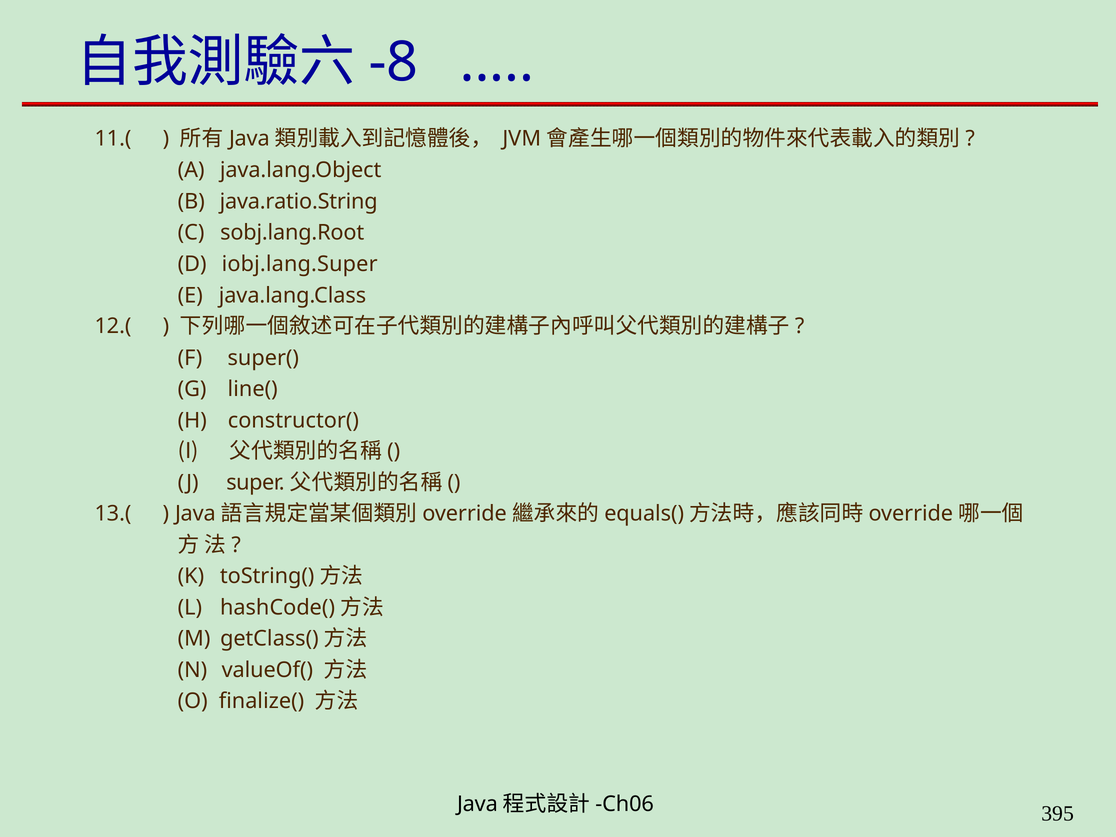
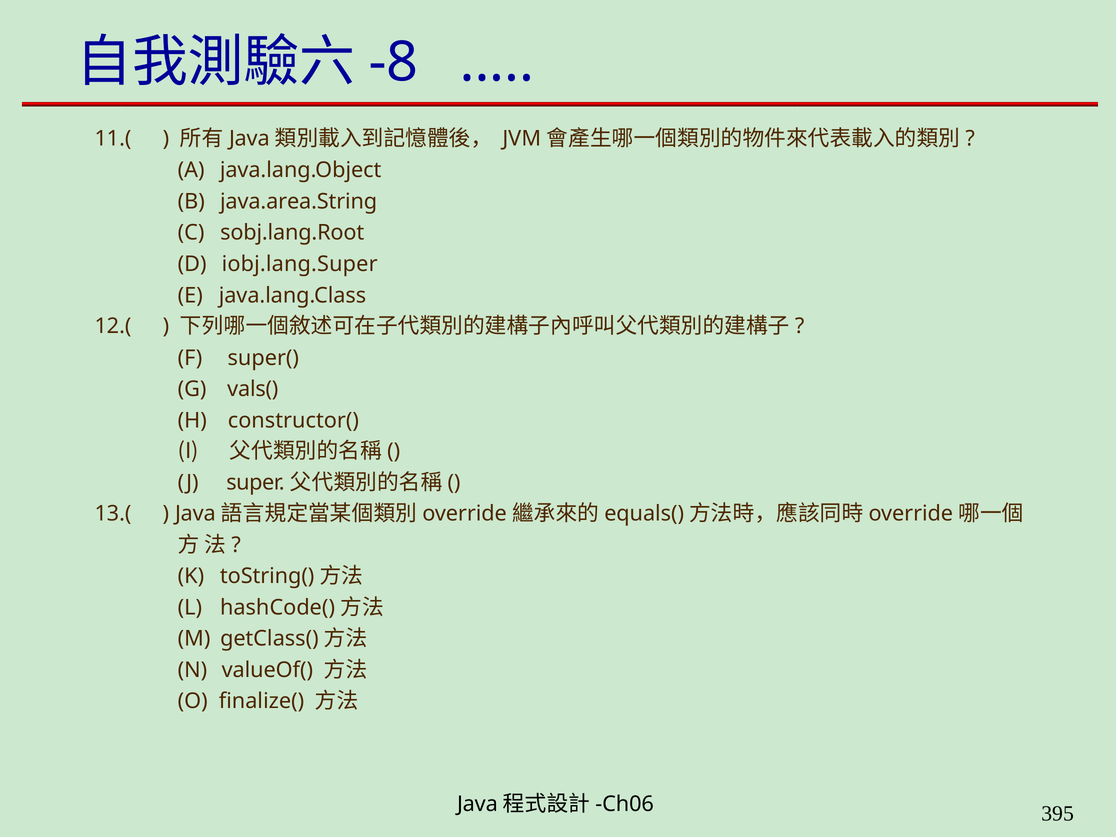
java.ratio.String: java.ratio.String -> java.area.String
line(: line( -> vals(
